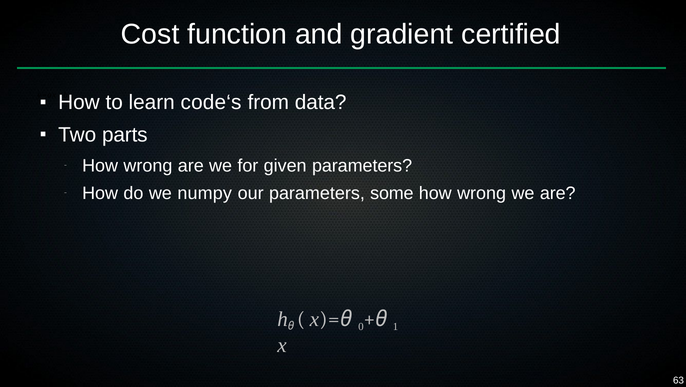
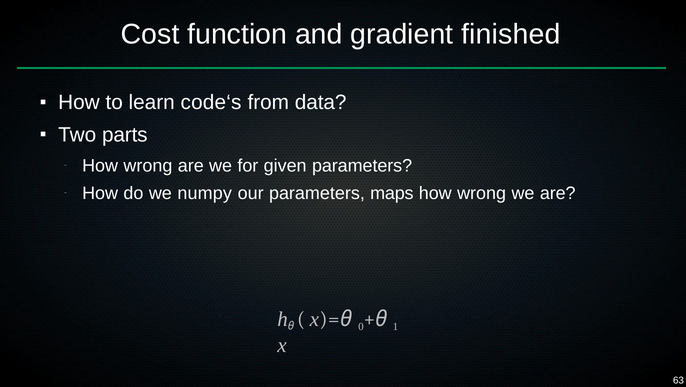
certified: certified -> finished
some: some -> maps
